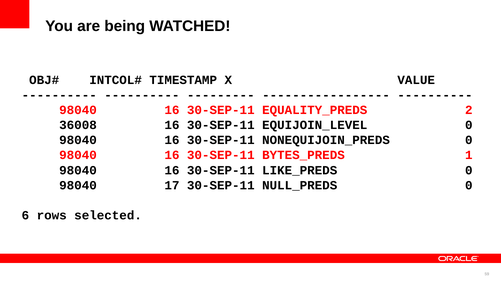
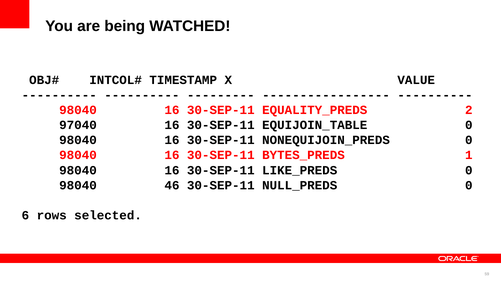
36008: 36008 -> 97040
EQUIJOIN_LEVEL: EQUIJOIN_LEVEL -> EQUIJOIN_TABLE
17: 17 -> 46
